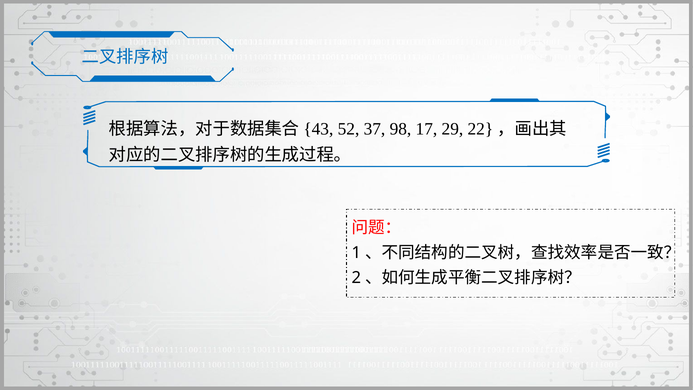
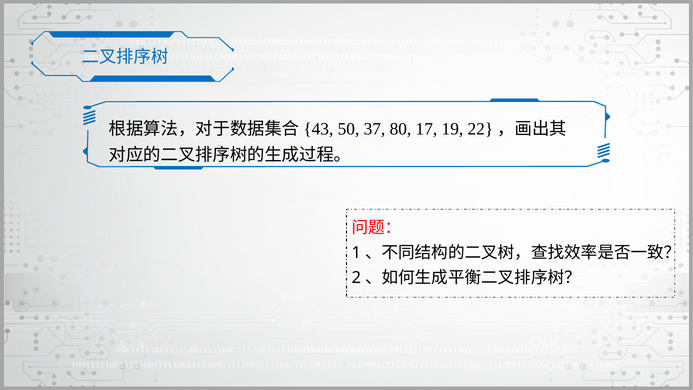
52: 52 -> 50
98: 98 -> 80
29: 29 -> 19
